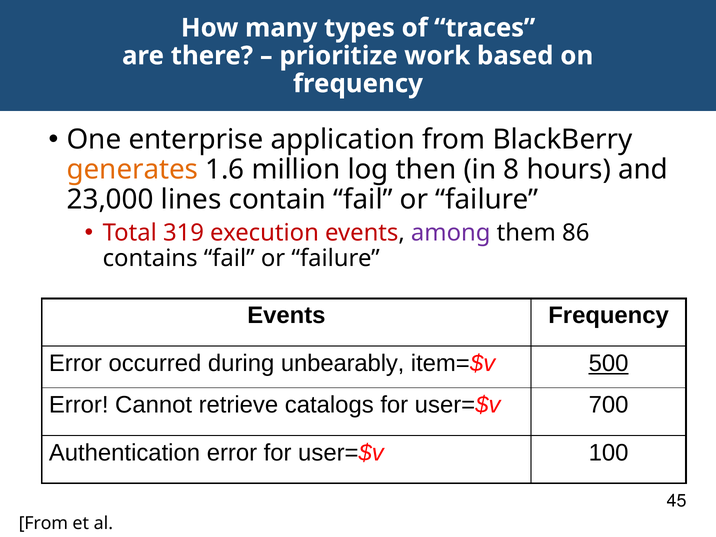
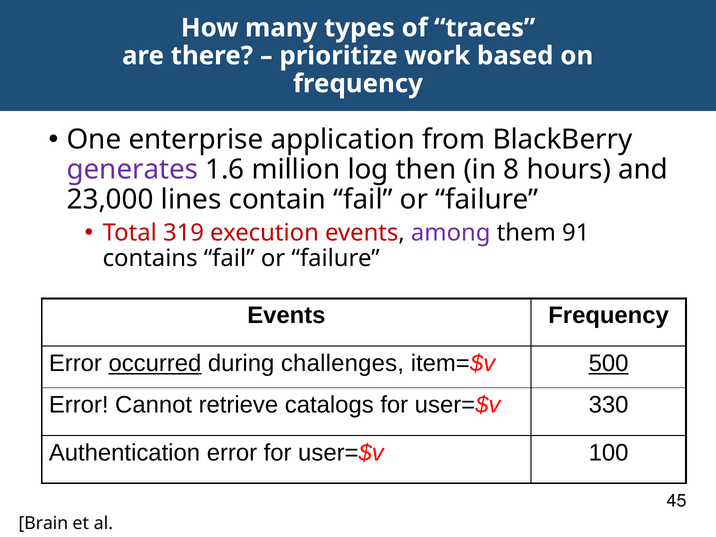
generates colour: orange -> purple
86: 86 -> 91
occurred underline: none -> present
unbearably: unbearably -> challenges
700: 700 -> 330
From at (43, 524): From -> Brain
